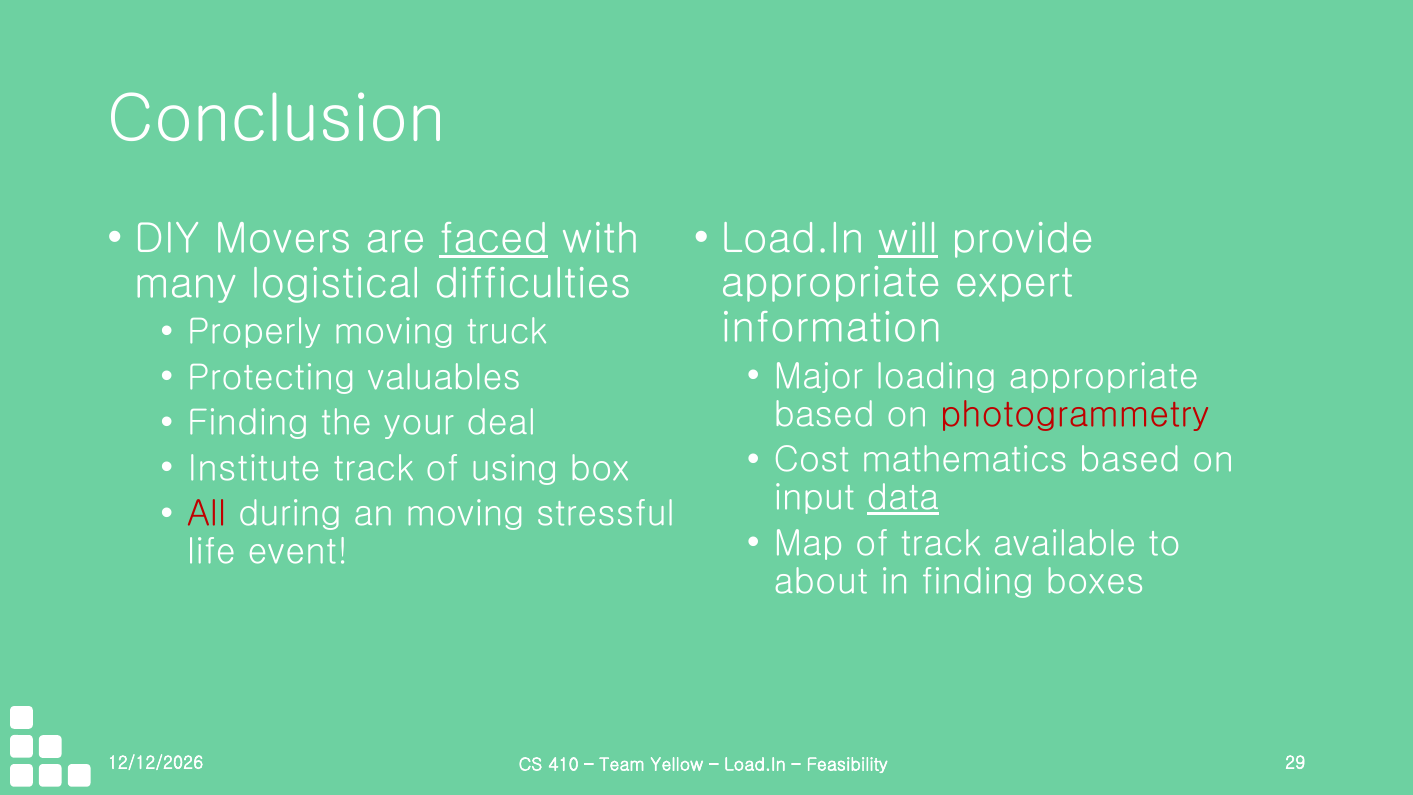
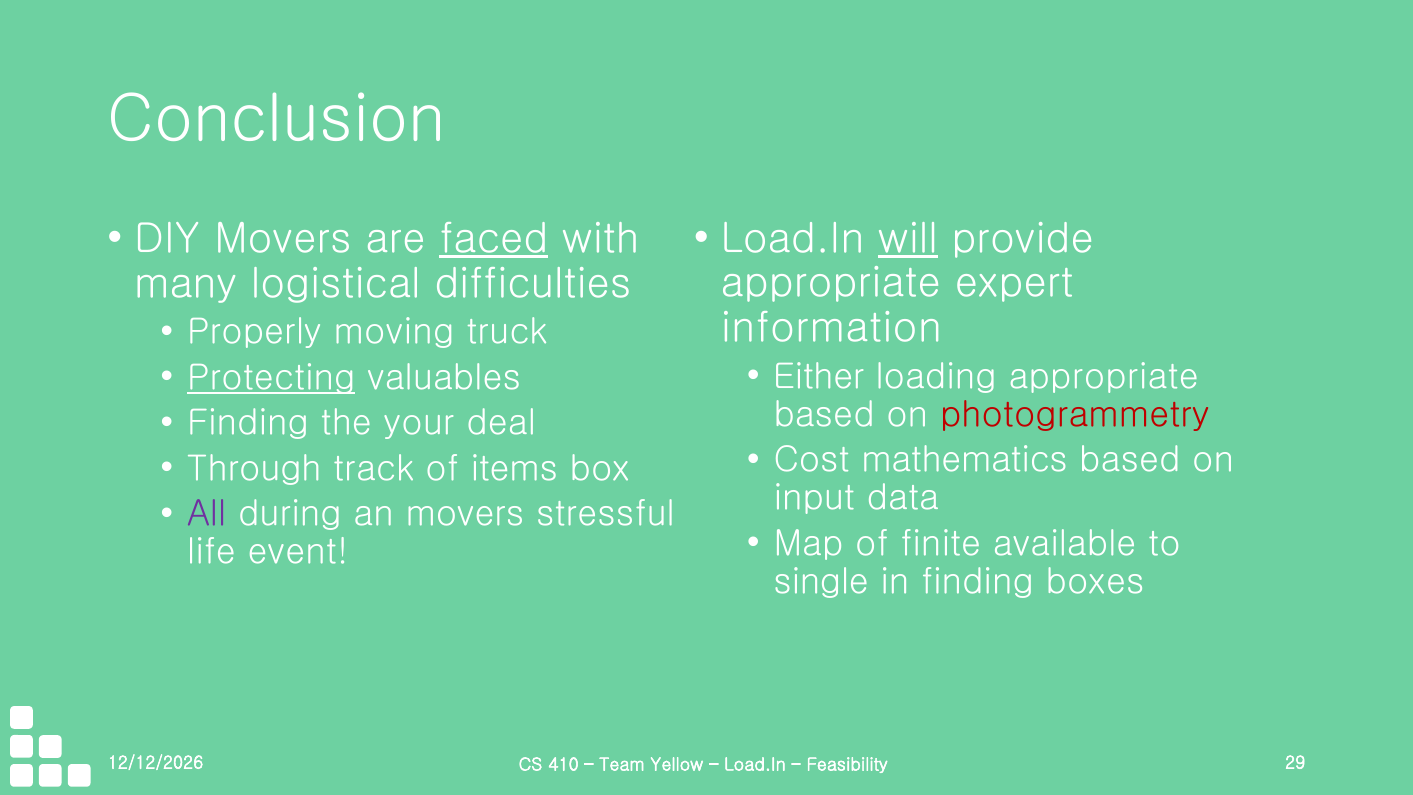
Major: Major -> Either
Protecting underline: none -> present
Institute: Institute -> Through
using: using -> items
data underline: present -> none
All colour: red -> purple
an moving: moving -> movers
of track: track -> finite
about: about -> single
